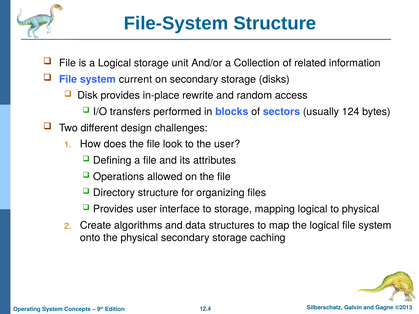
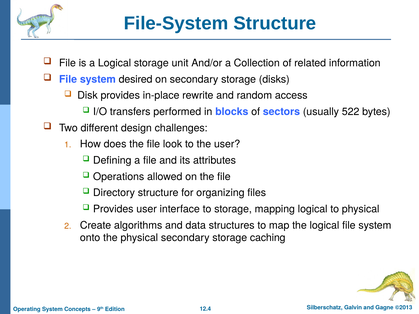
current: current -> desired
124: 124 -> 522
